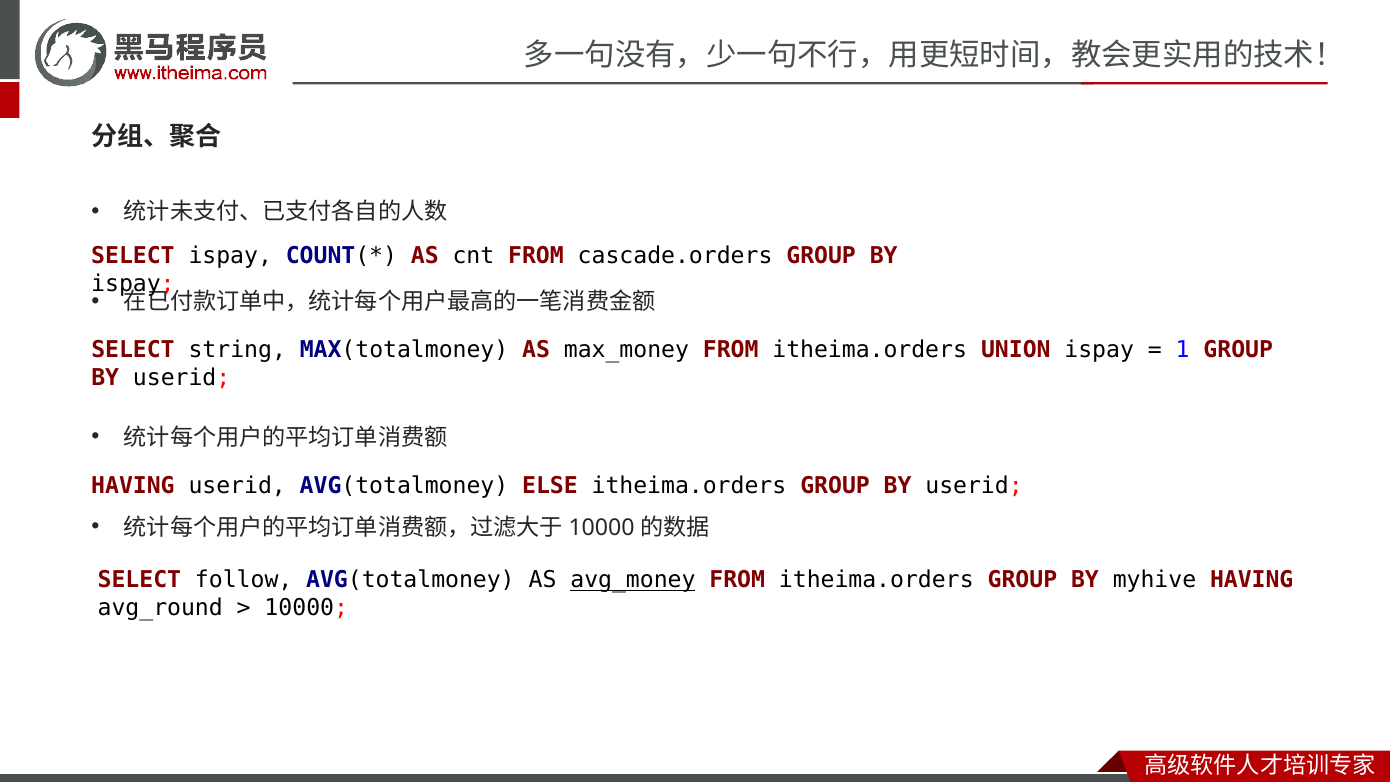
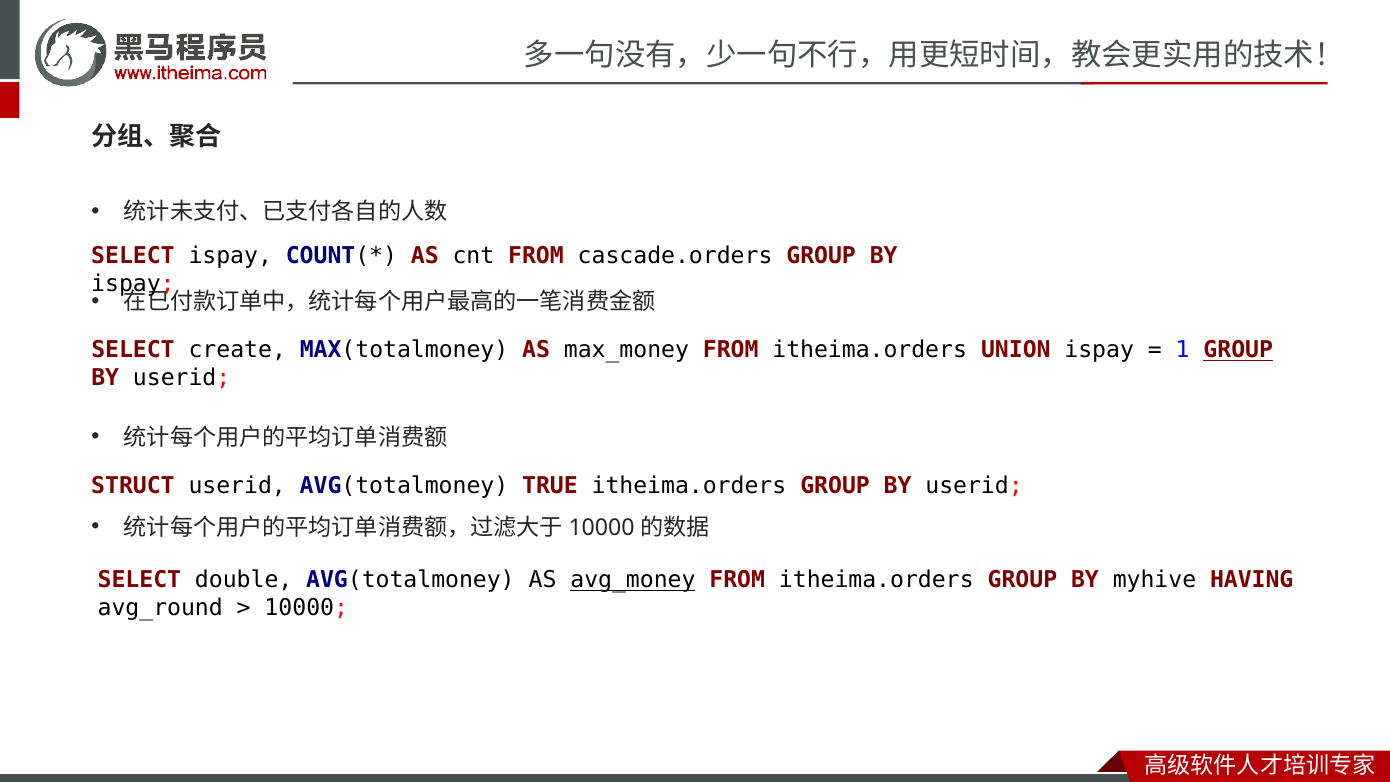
string: string -> create
GROUP at (1238, 350) underline: none -> present
HAVING at (133, 485): HAVING -> STRUCT
ELSE: ELSE -> TRUE
follow: follow -> double
